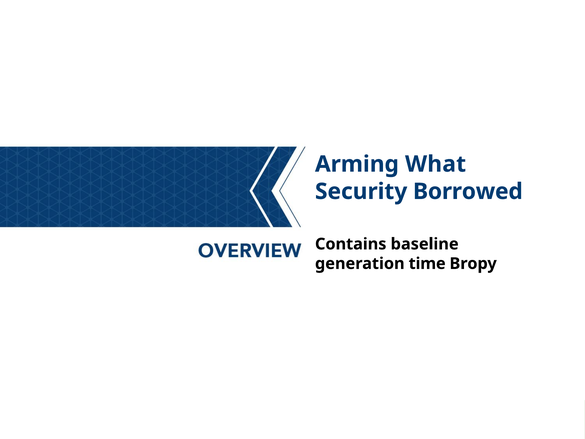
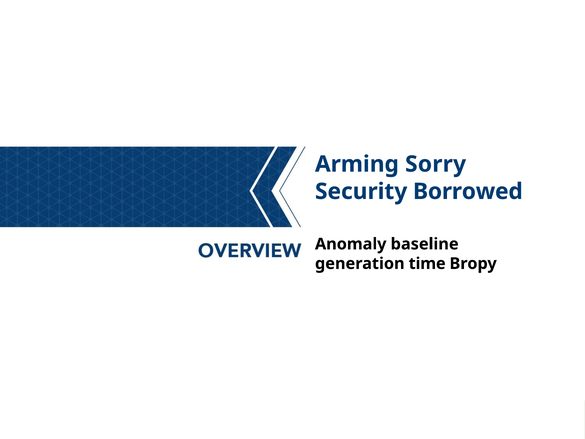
What: What -> Sorry
Contains: Contains -> Anomaly
